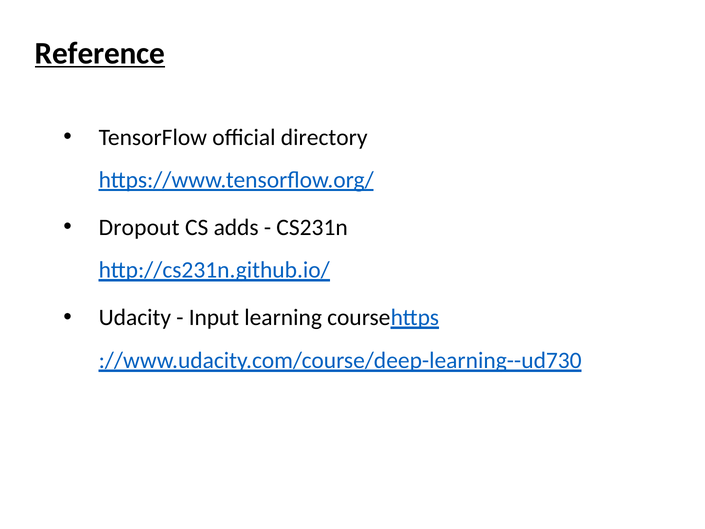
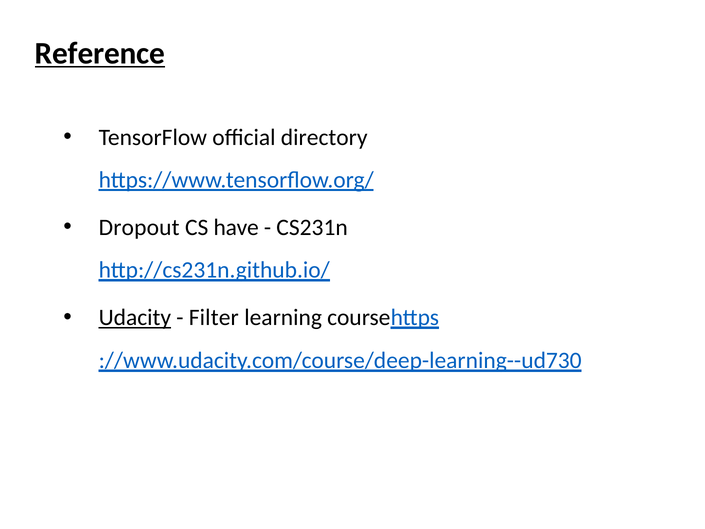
adds: adds -> have
Udacity underline: none -> present
Input: Input -> Filter
